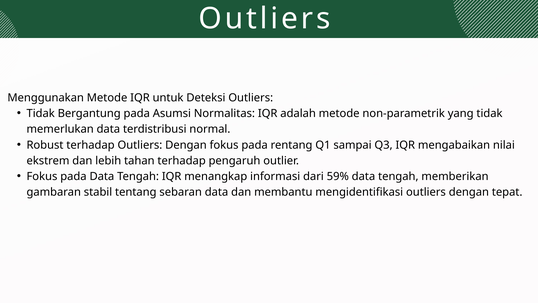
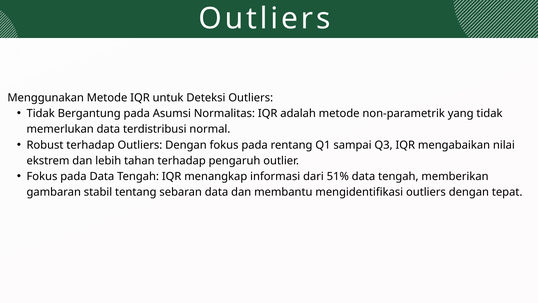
59%: 59% -> 51%
